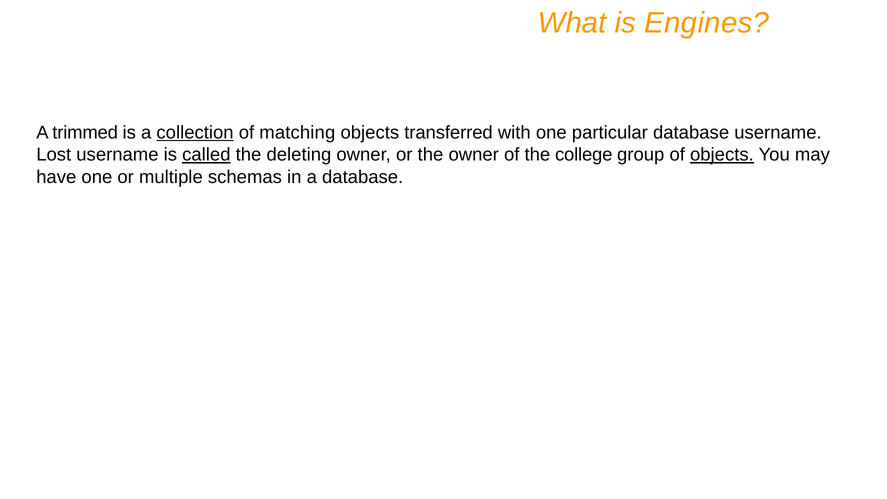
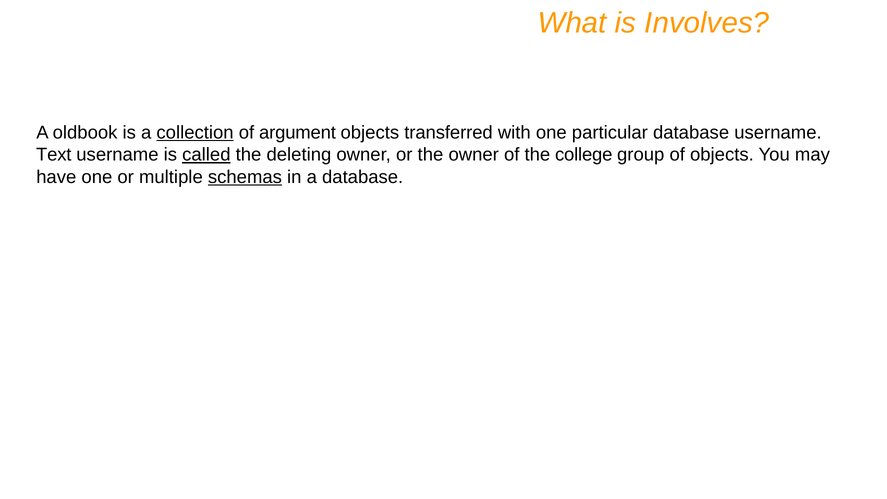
Engines: Engines -> Involves
trimmed: trimmed -> oldbook
matching: matching -> argument
Lost: Lost -> Text
objects at (722, 155) underline: present -> none
schemas underline: none -> present
